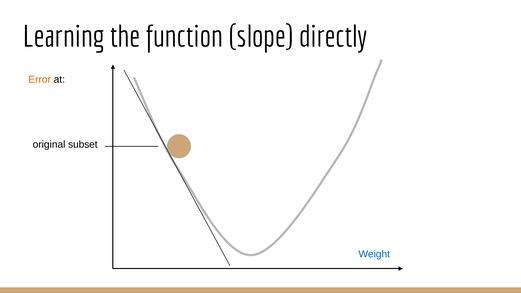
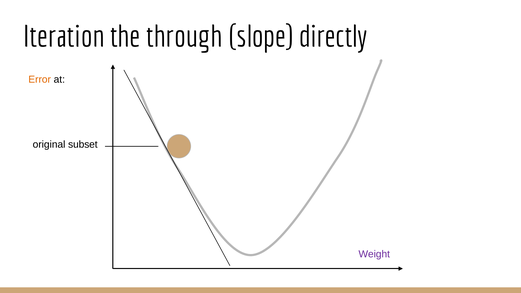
Learning: Learning -> Iteration
function: function -> through
Weight colour: blue -> purple
